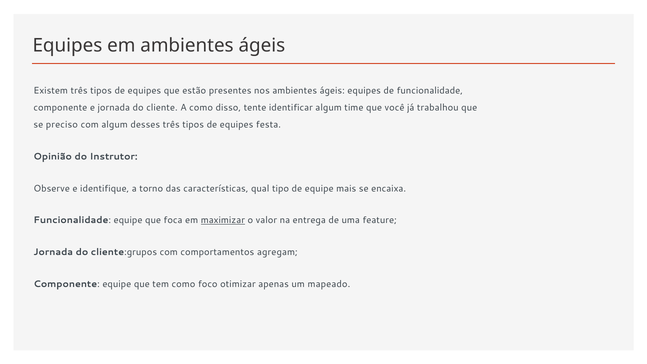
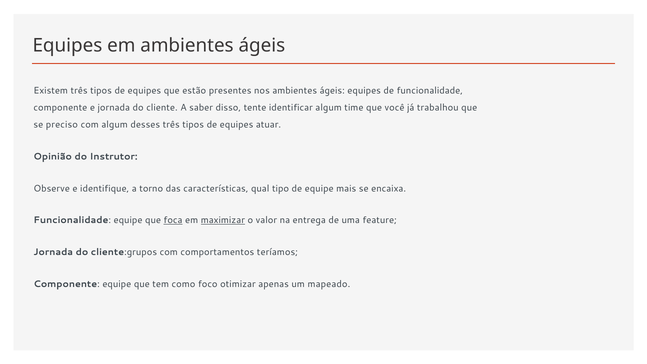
A como: como -> saber
festa: festa -> atuar
foca underline: none -> present
agregam: agregam -> teríamos
